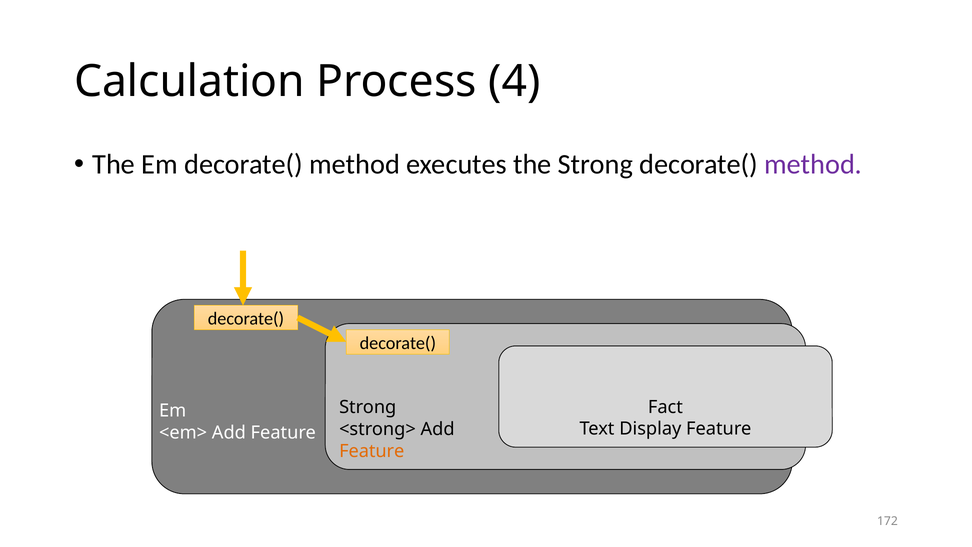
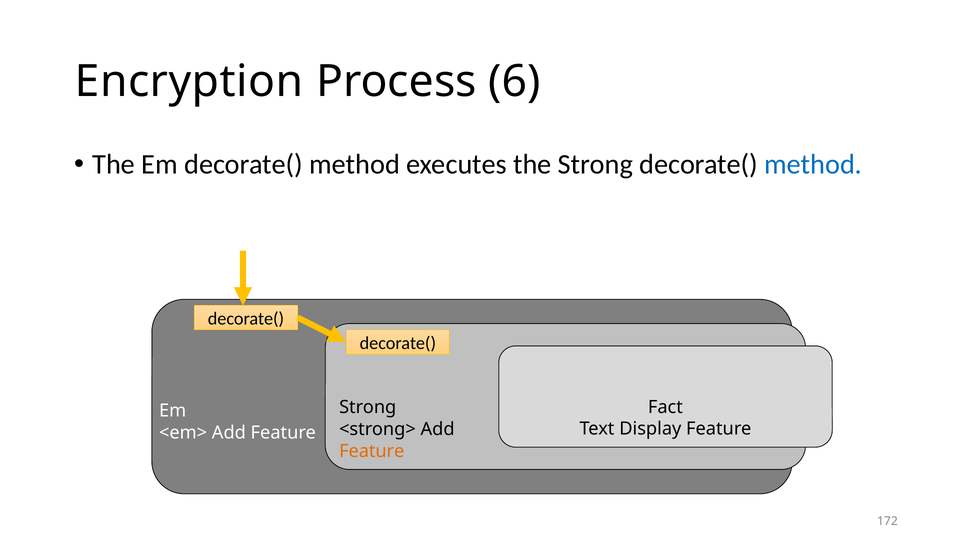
Calculation: Calculation -> Encryption
4: 4 -> 6
method at (813, 164) colour: purple -> blue
